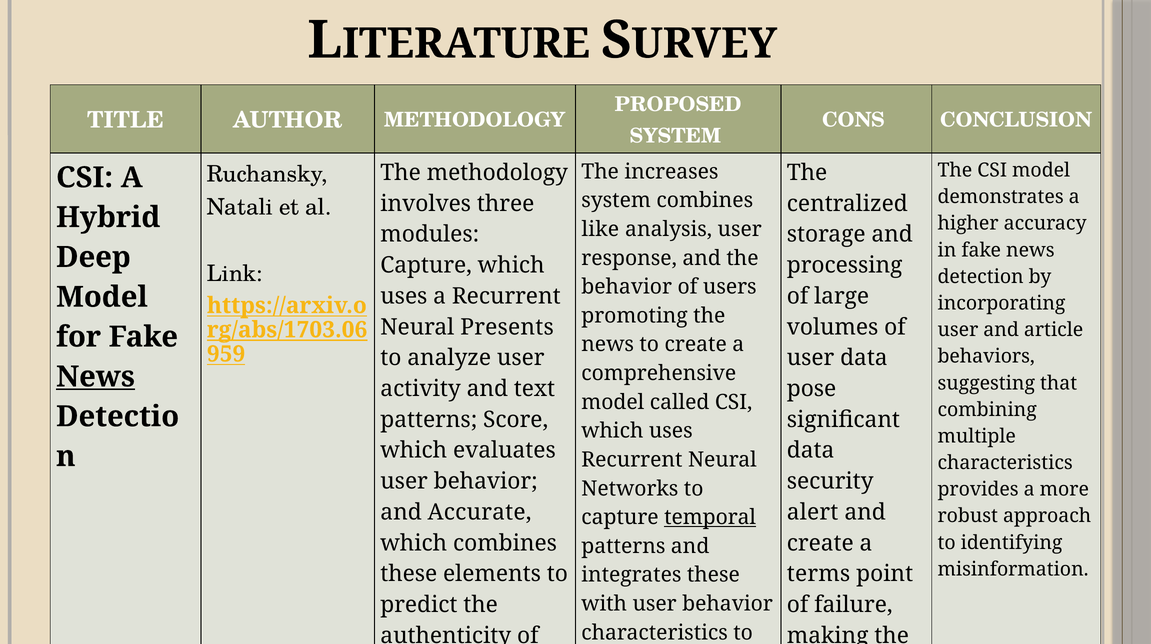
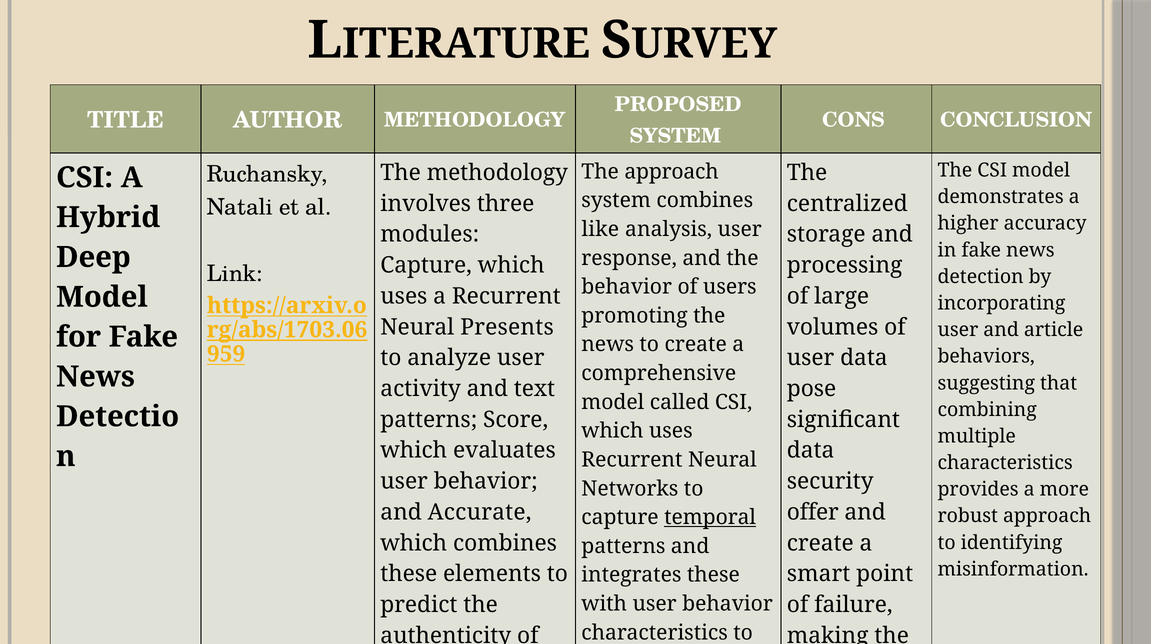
The increases: increases -> approach
News at (95, 377) underline: present -> none
alert: alert -> offer
terms: terms -> smart
